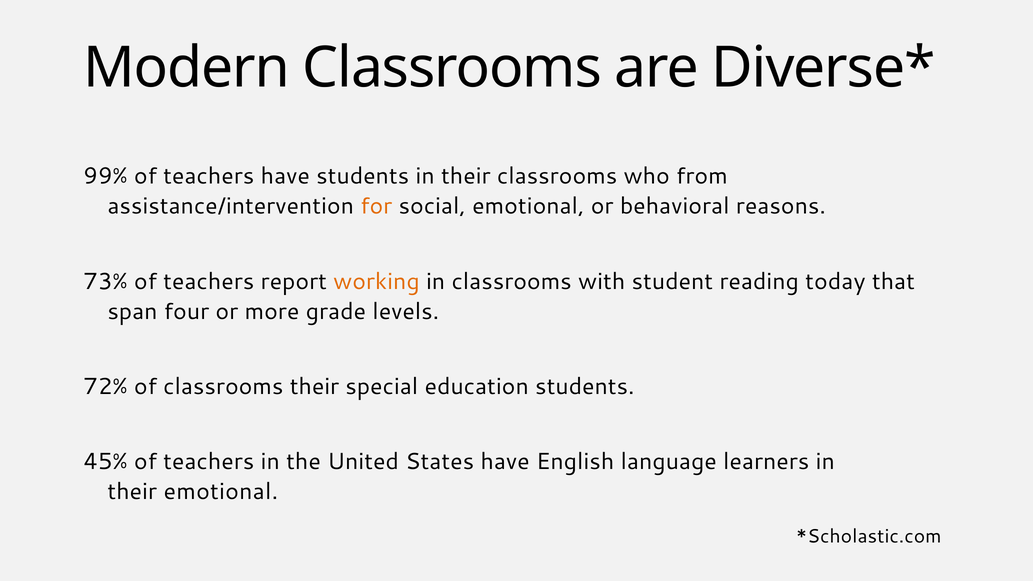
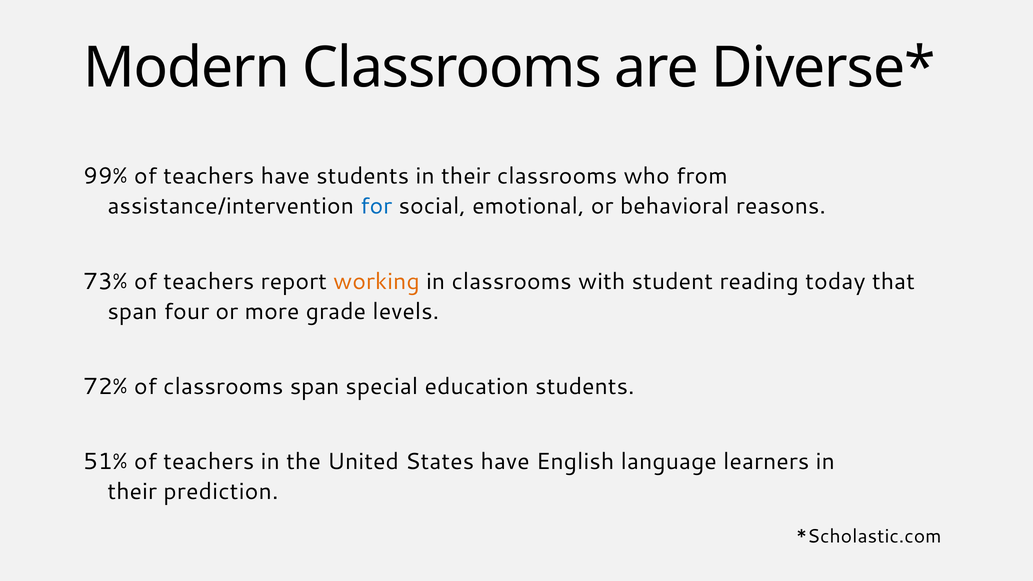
for colour: orange -> blue
classrooms their: their -> span
45%: 45% -> 51%
their emotional: emotional -> prediction
